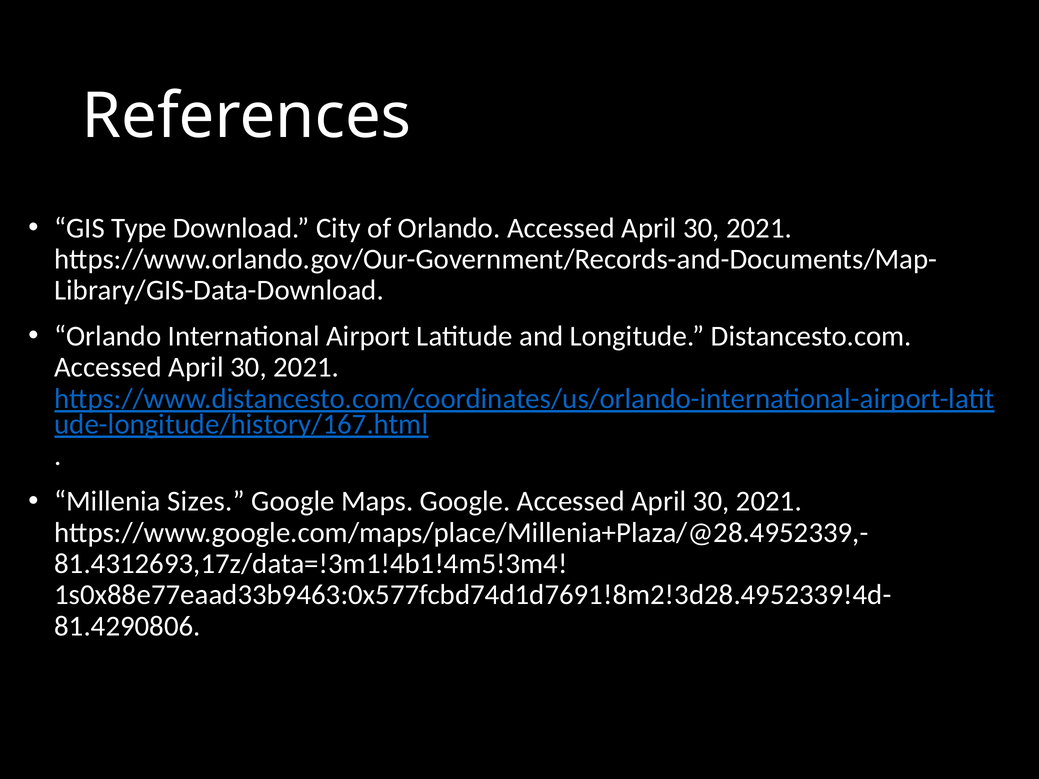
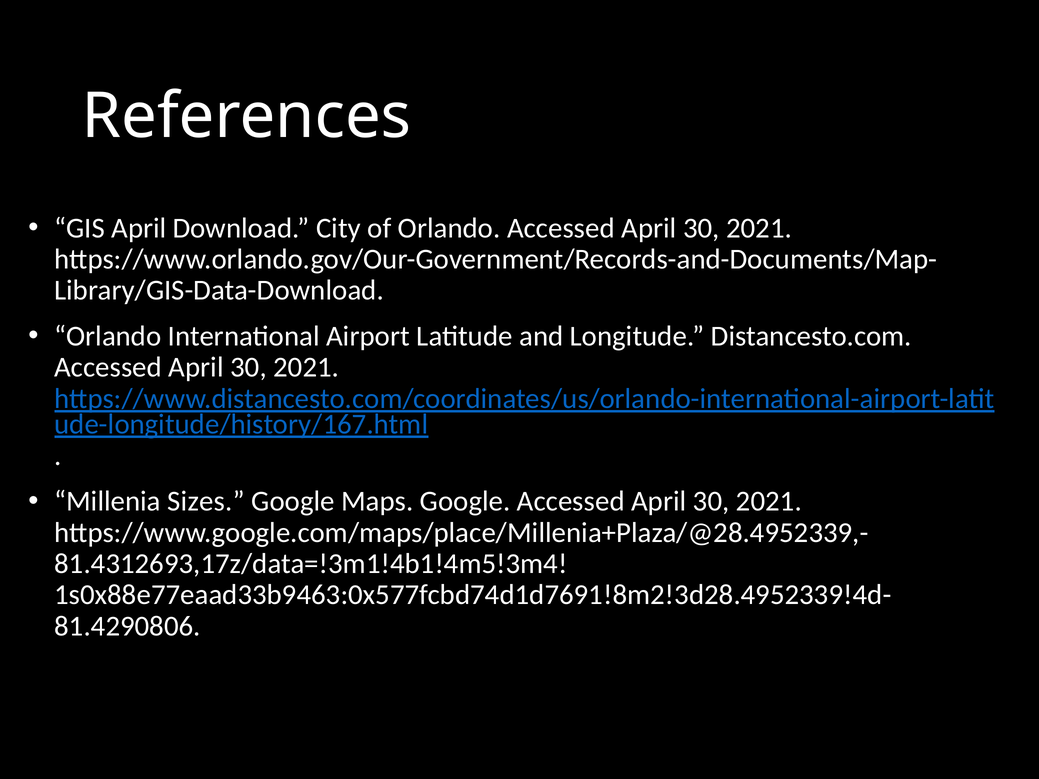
GIS Type: Type -> April
